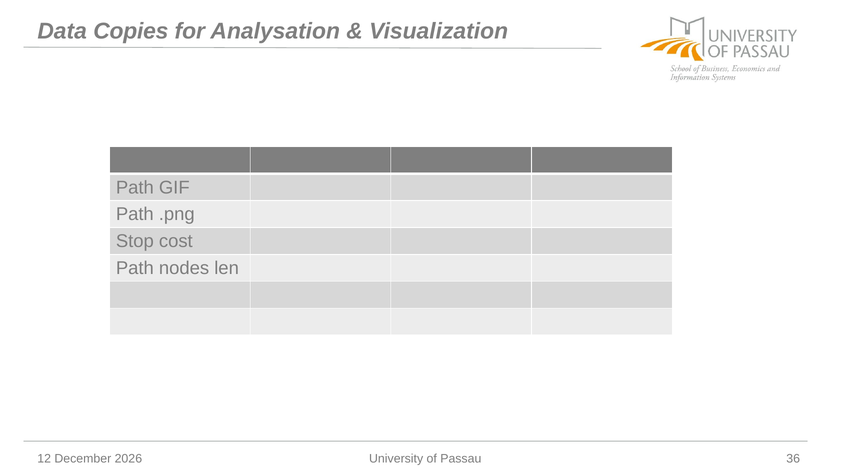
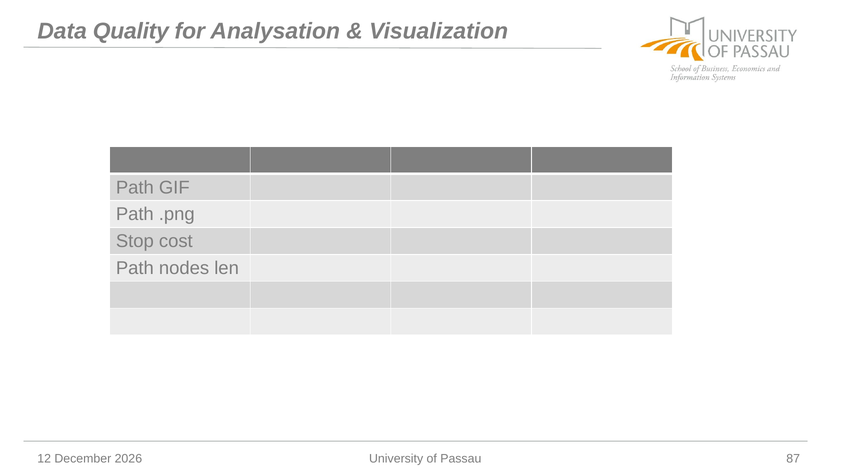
Copies: Copies -> Quality
36: 36 -> 87
